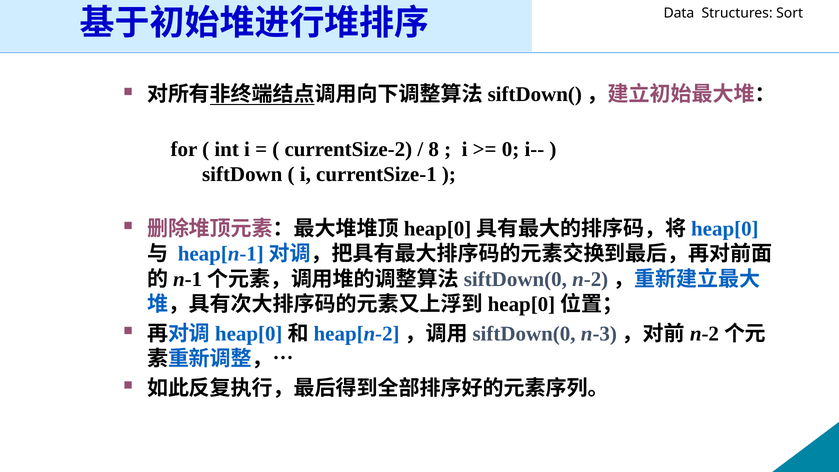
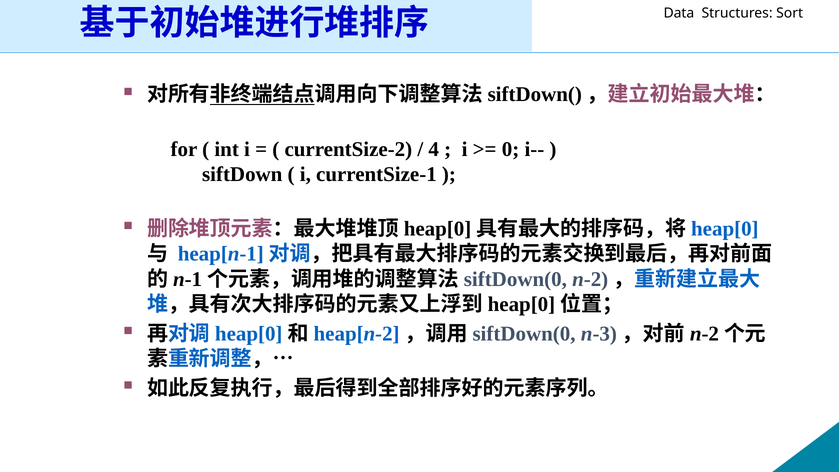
8: 8 -> 4
